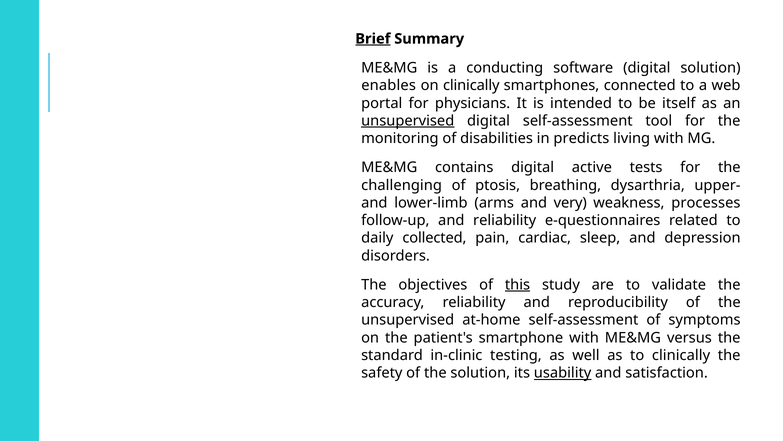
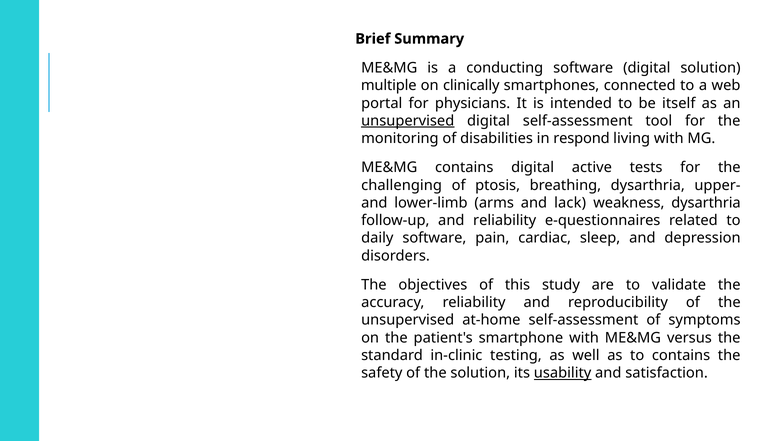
Brief underline: present -> none
enables: enables -> multiple
predicts: predicts -> respond
very: very -> lack
weakness processes: processes -> dysarthria
daily collected: collected -> software
this underline: present -> none
to clinically: clinically -> contains
